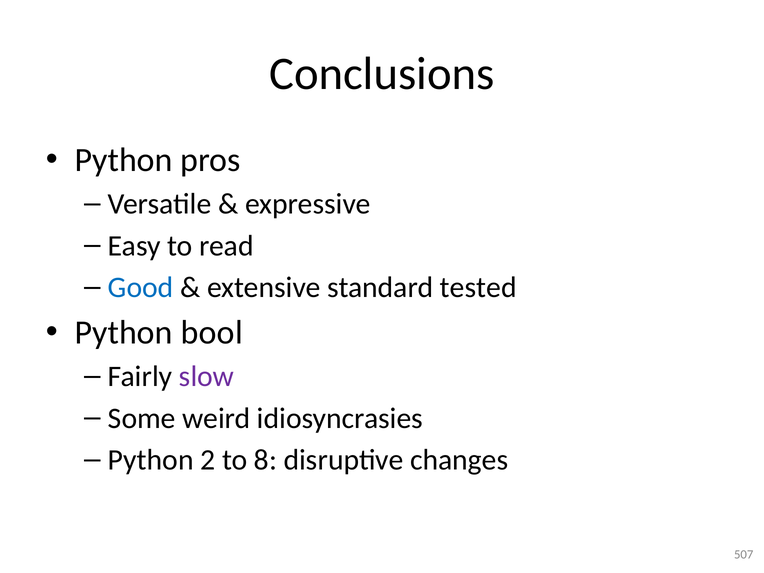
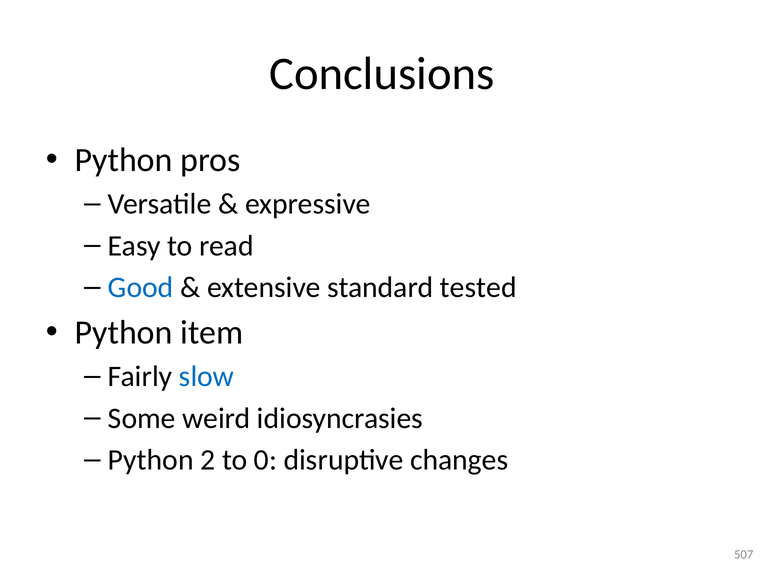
bool: bool -> item
slow colour: purple -> blue
8: 8 -> 0
